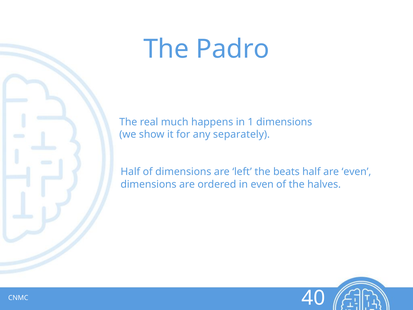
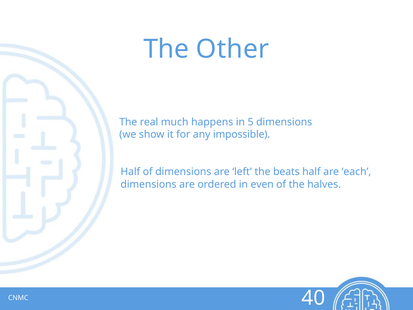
Padro: Padro -> Other
1: 1 -> 5
separately: separately -> impossible
are even: even -> each
